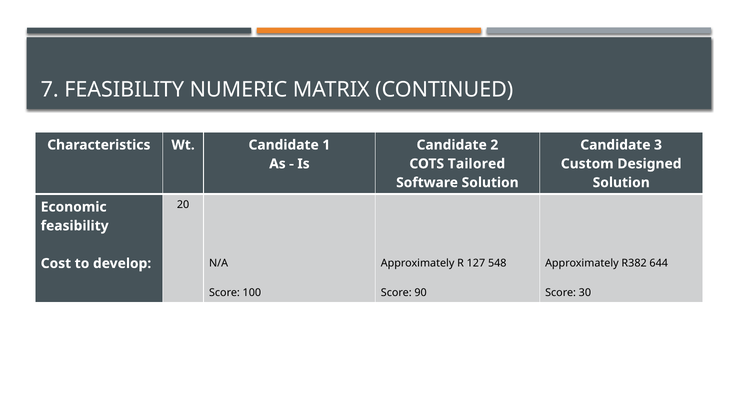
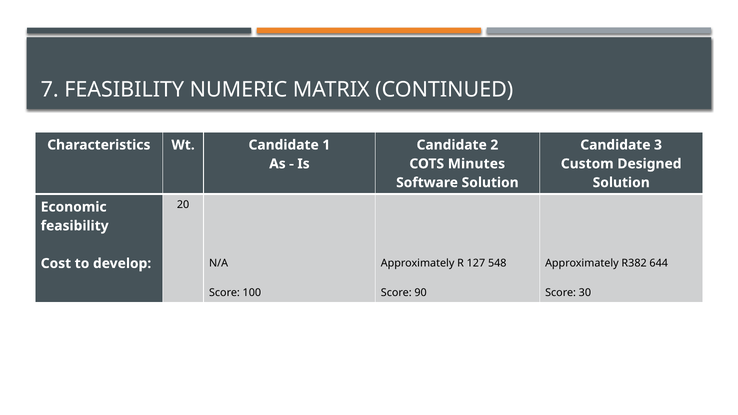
Tailored: Tailored -> Minutes
